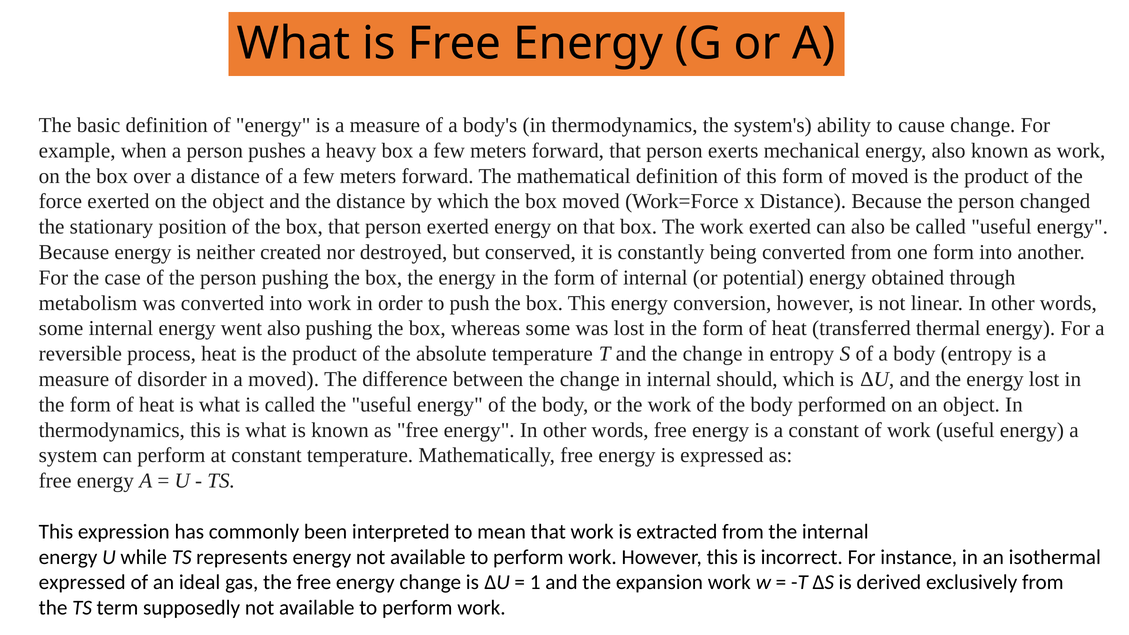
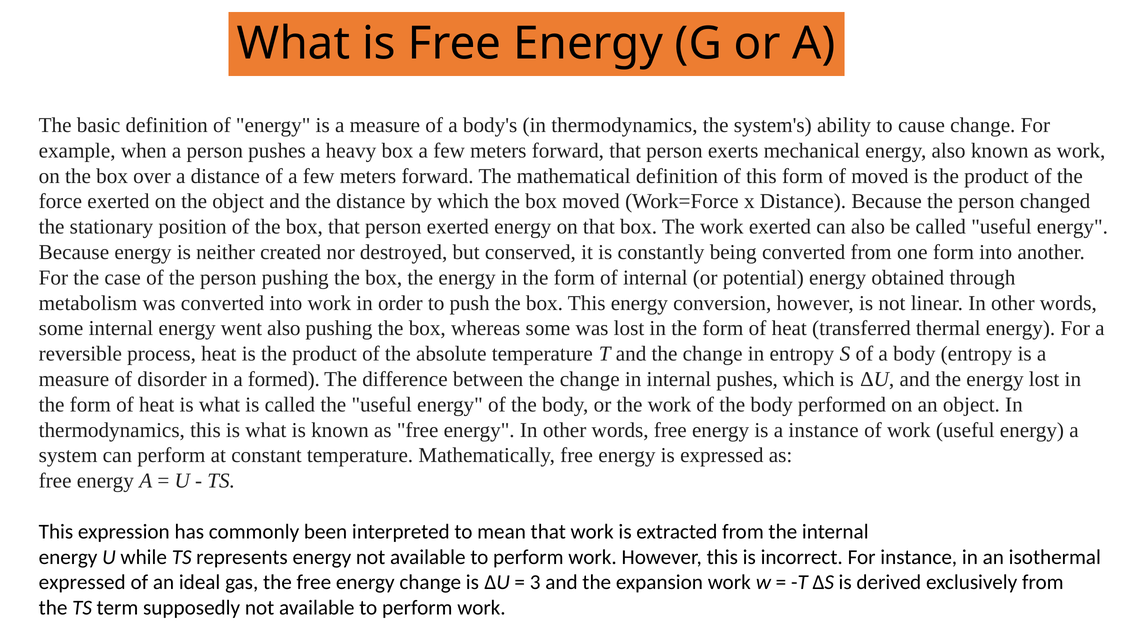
a moved: moved -> formed
internal should: should -> pushes
a constant: constant -> instance
1: 1 -> 3
